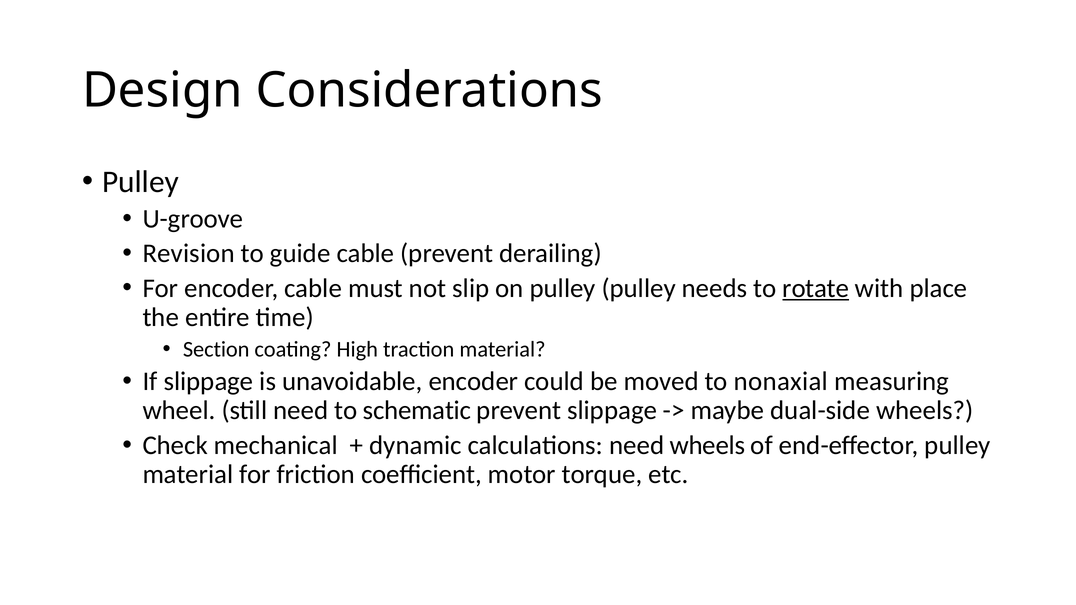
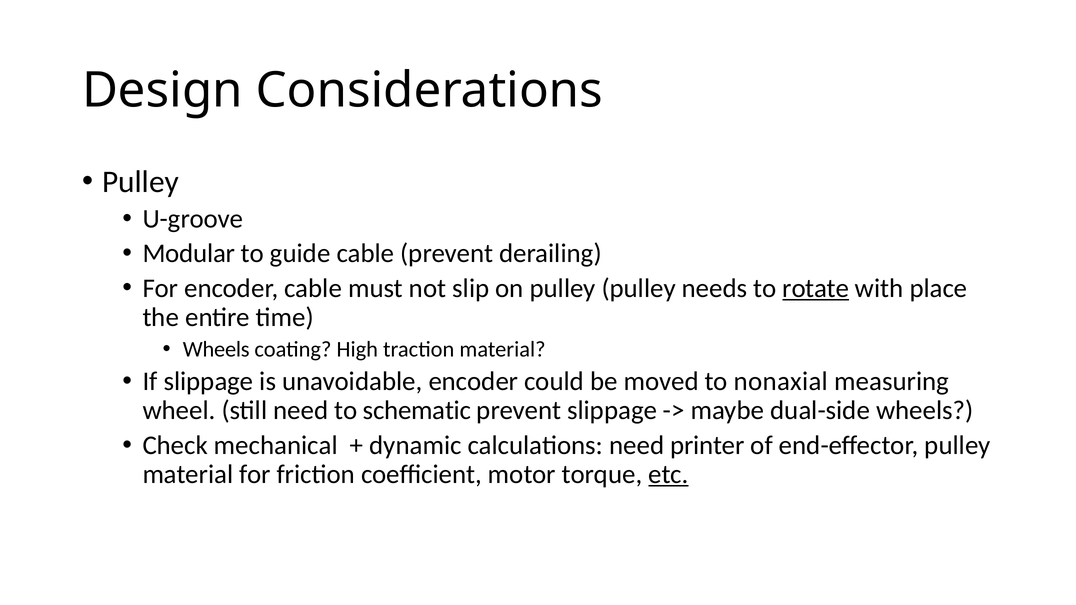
Revision: Revision -> Modular
Section at (216, 350): Section -> Wheels
need wheels: wheels -> printer
etc underline: none -> present
